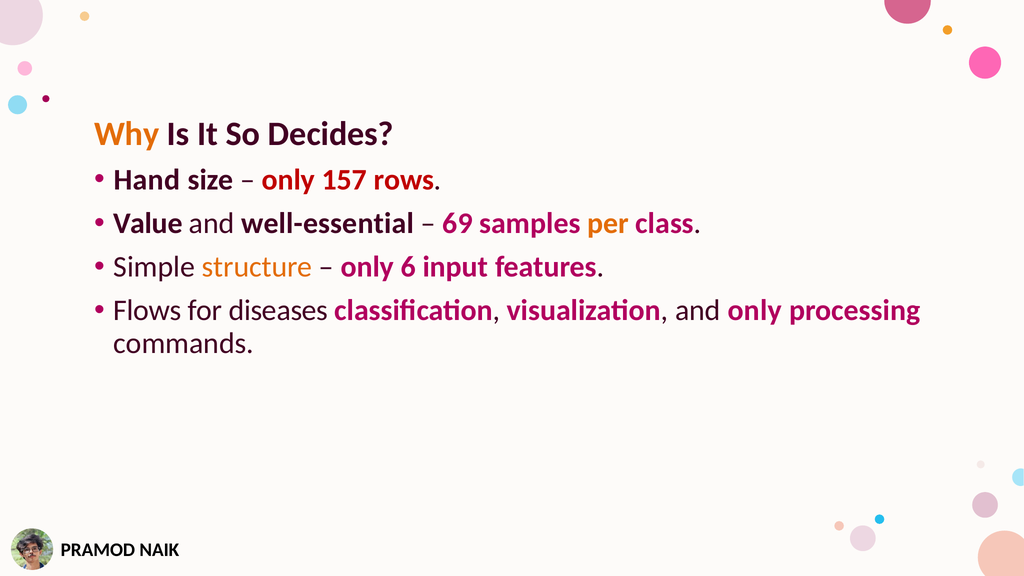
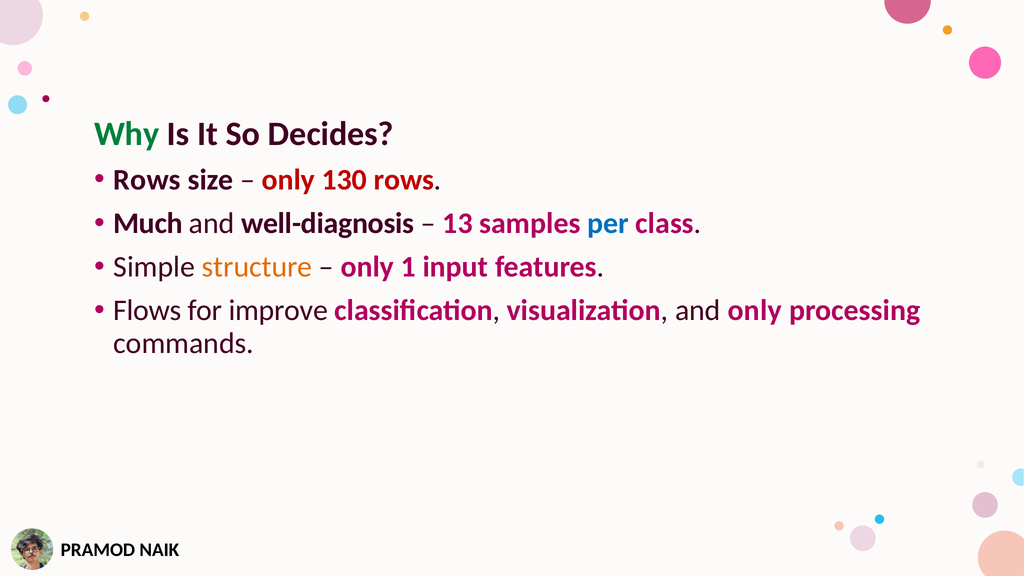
Why colour: orange -> green
Hand at (147, 180): Hand -> Rows
157: 157 -> 130
Value: Value -> Much
well-essential: well-essential -> well-diagnosis
69: 69 -> 13
per colour: orange -> blue
6: 6 -> 1
diseases: diseases -> improve
